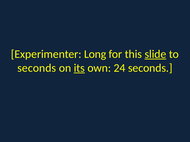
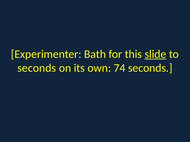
Long: Long -> Bath
its underline: present -> none
24: 24 -> 74
